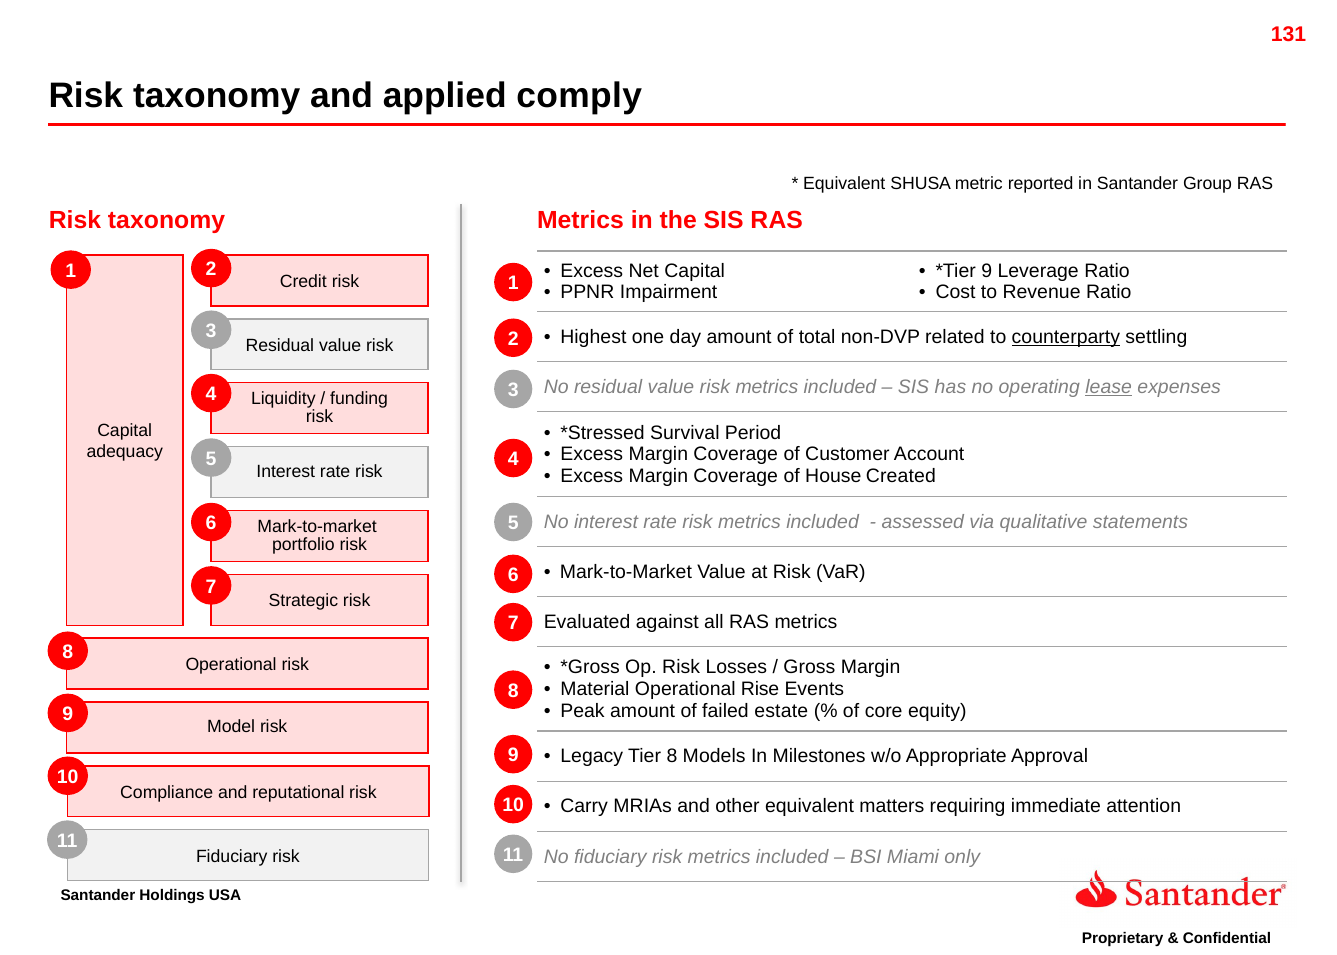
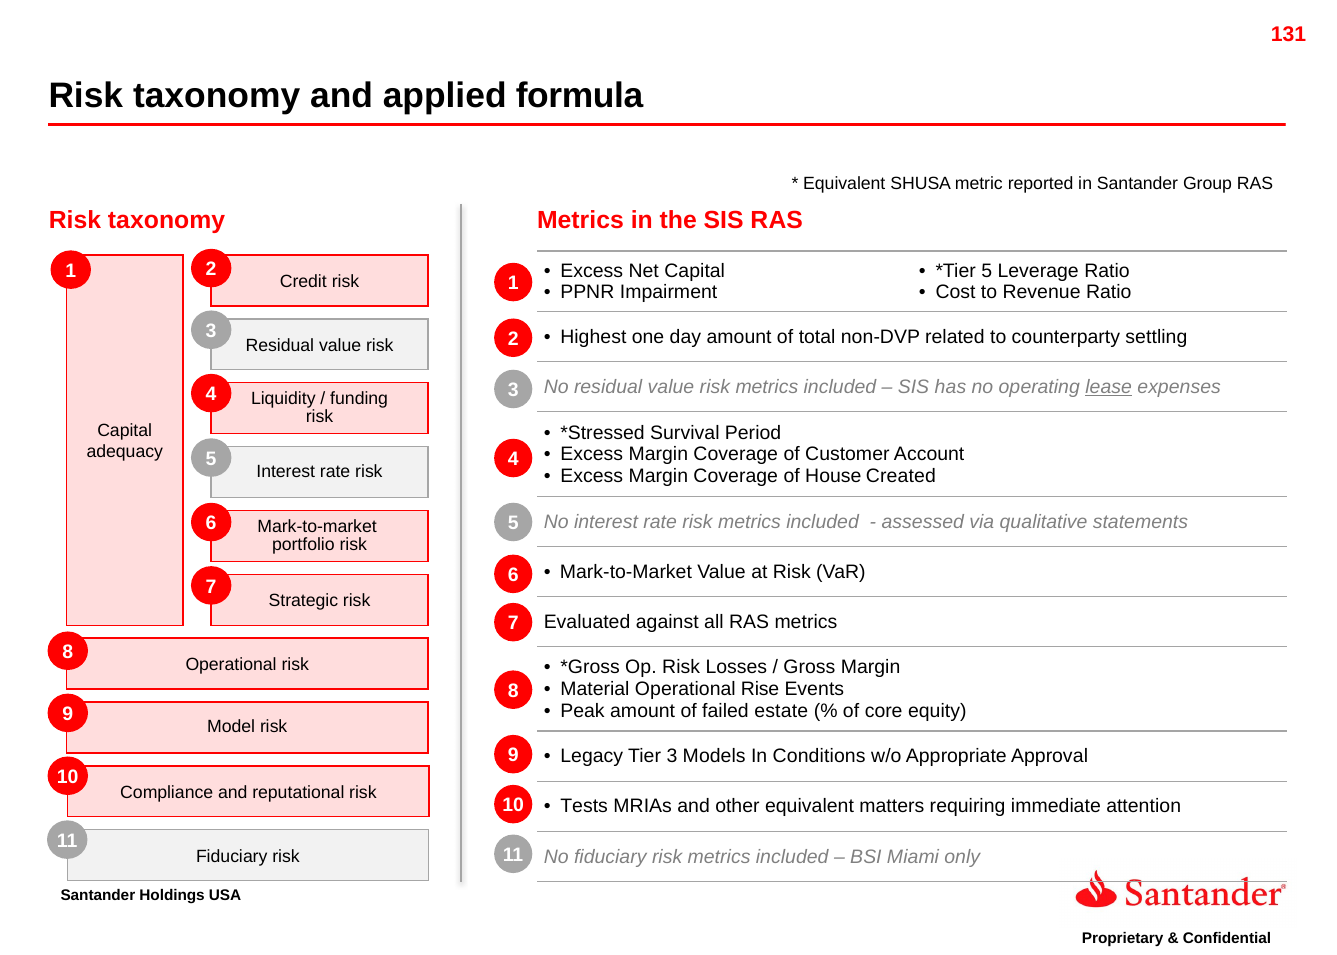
comply: comply -> formula
9 at (987, 271): 9 -> 5
counterparty underline: present -> none
Tier 8: 8 -> 3
Milestones: Milestones -> Conditions
Carry: Carry -> Tests
